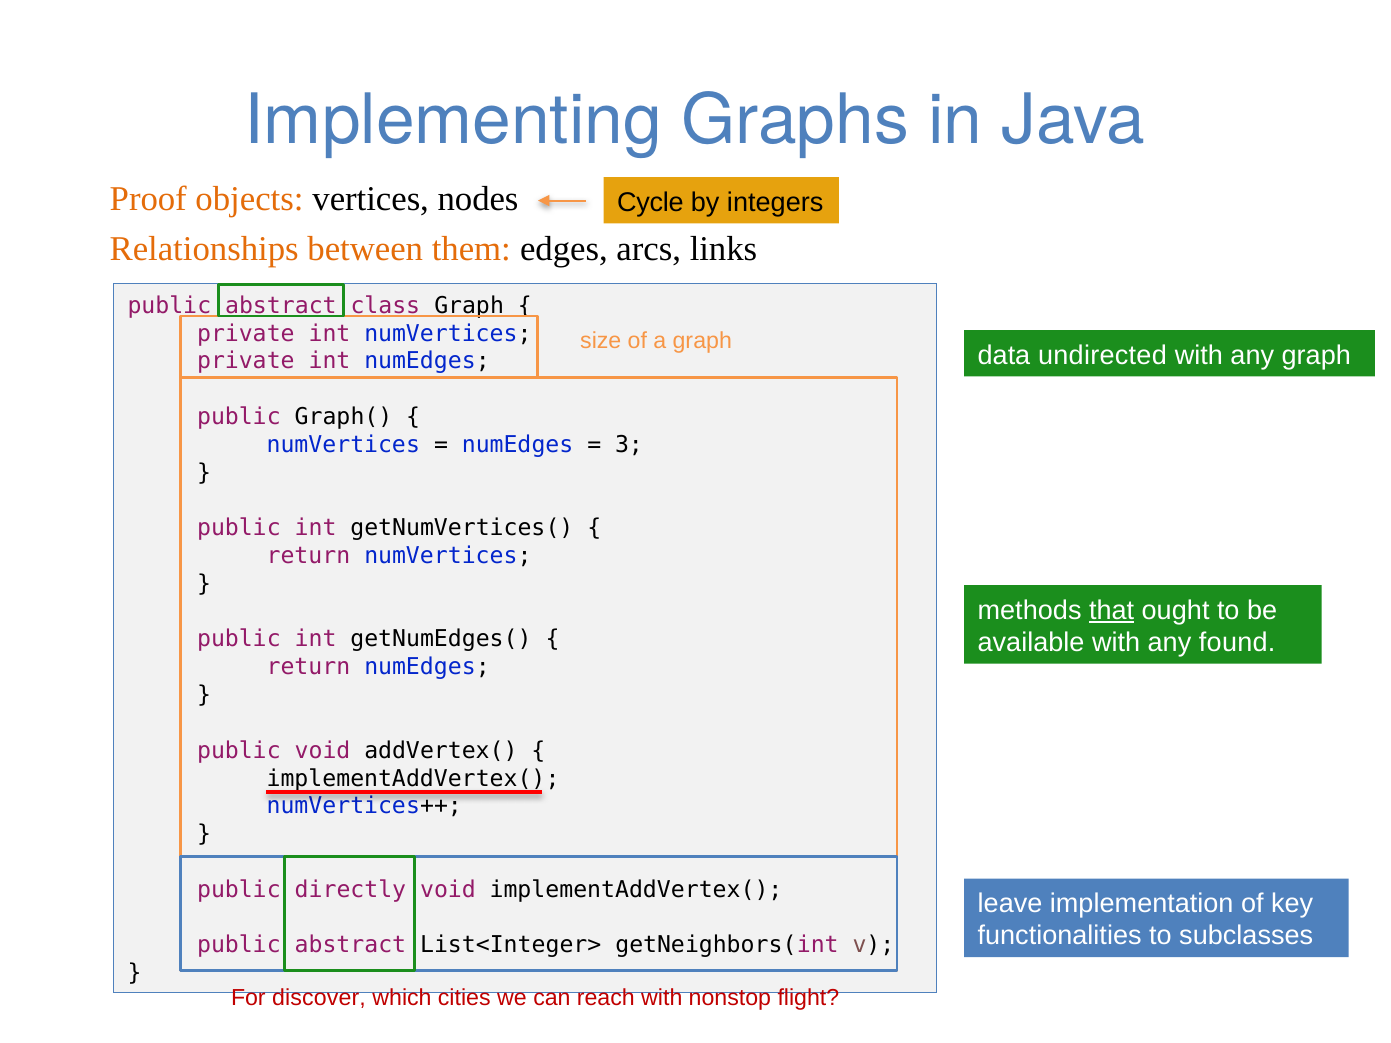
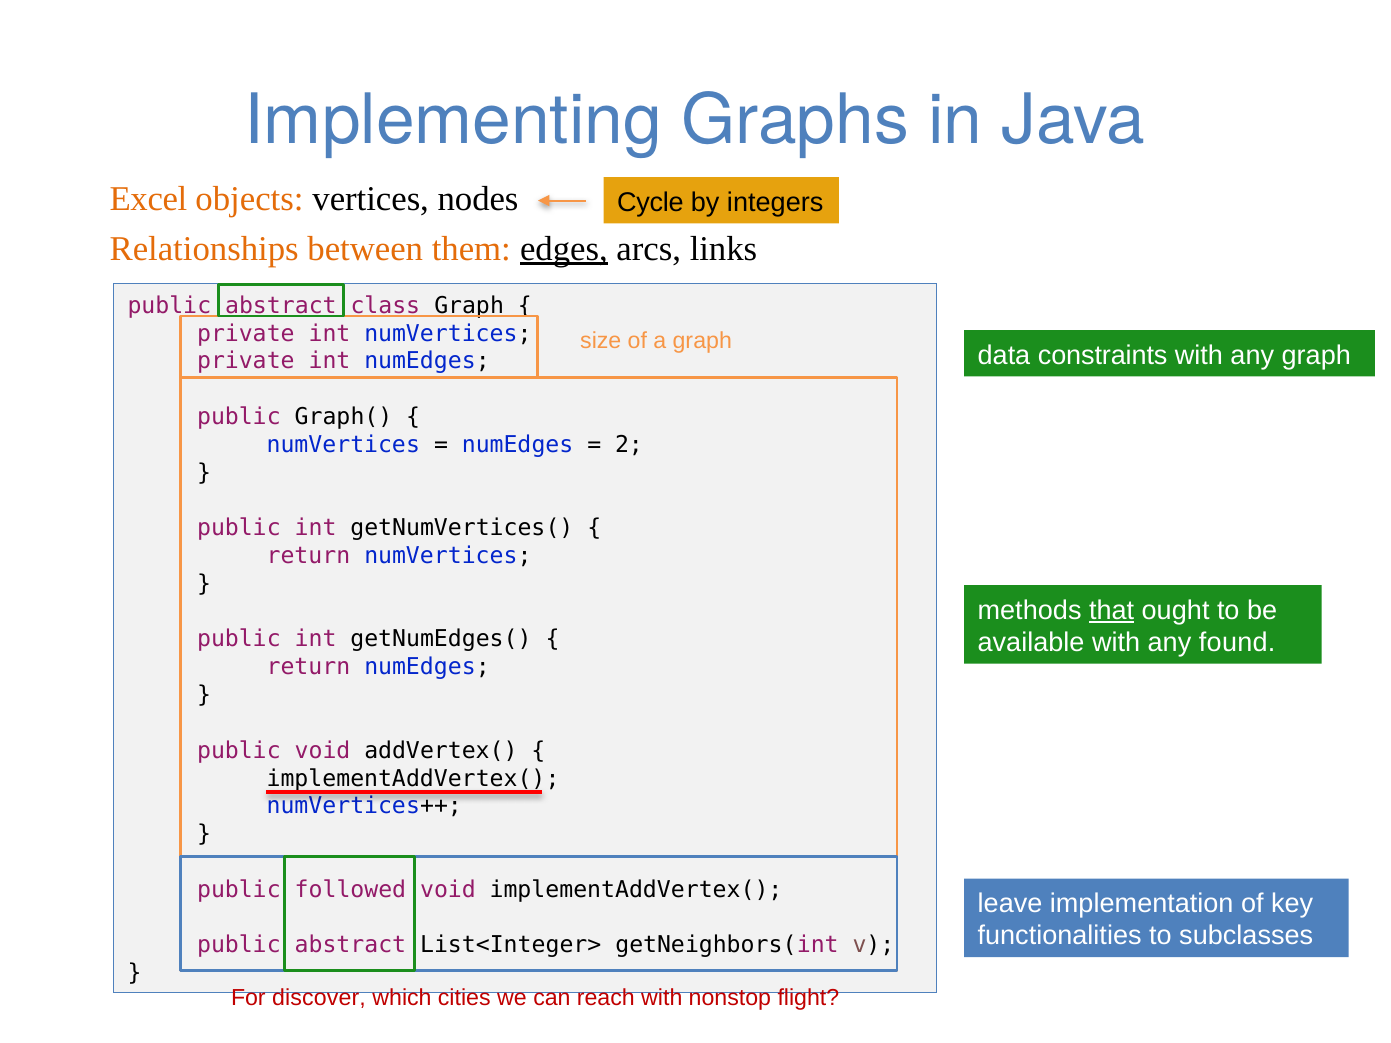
Proof: Proof -> Excel
edges underline: none -> present
undirected: undirected -> constraints
3: 3 -> 2
directly: directly -> followed
